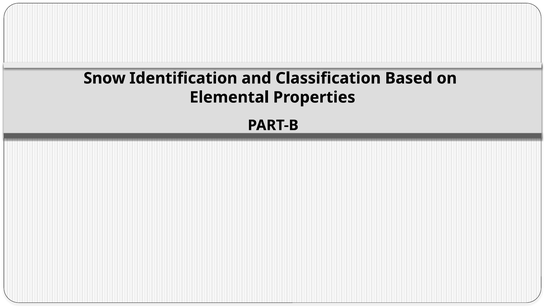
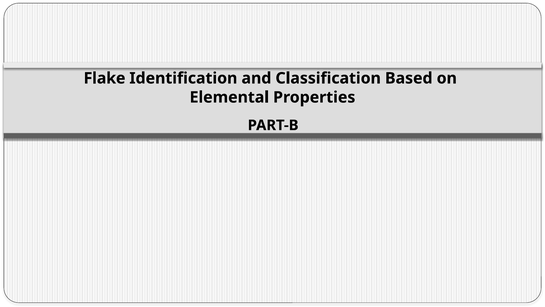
Snow: Snow -> Flake
